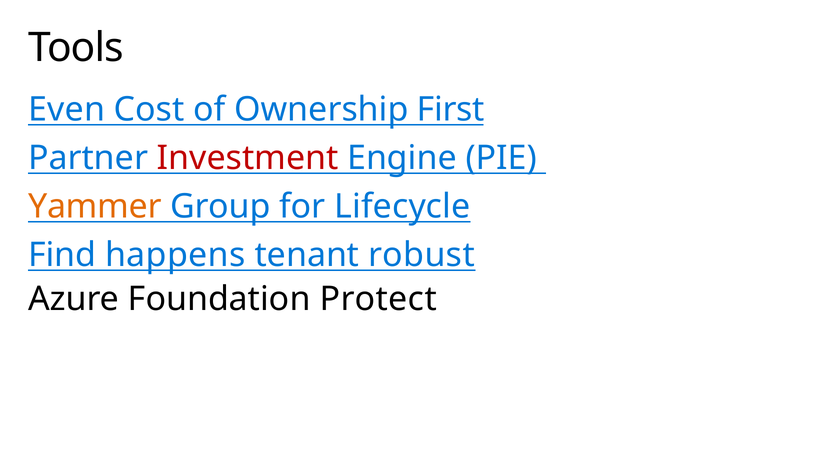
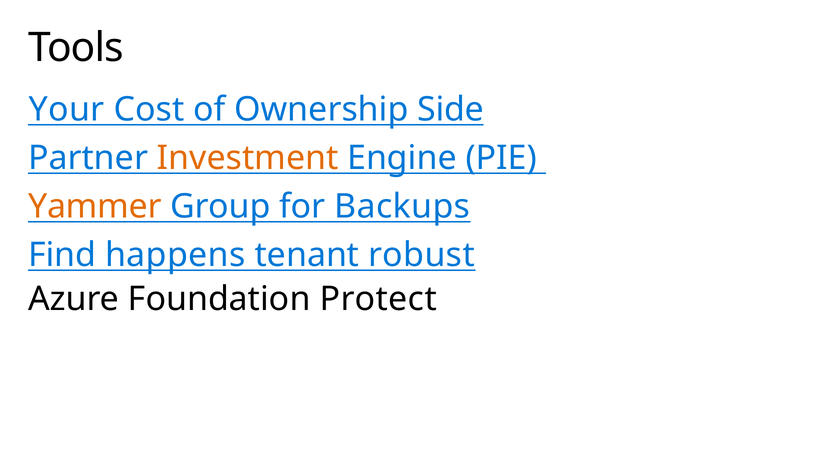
Even: Even -> Your
First: First -> Side
Investment colour: red -> orange
Lifecycle: Lifecycle -> Backups
